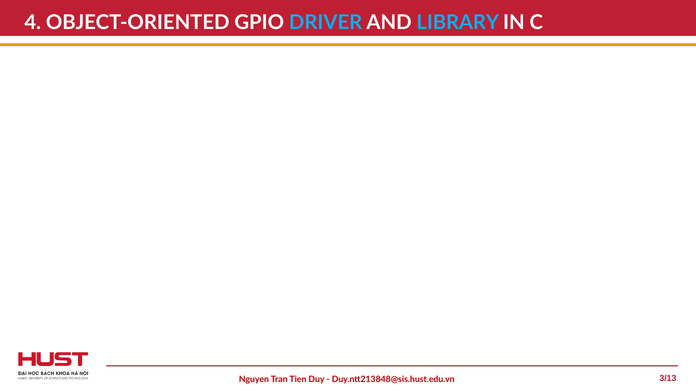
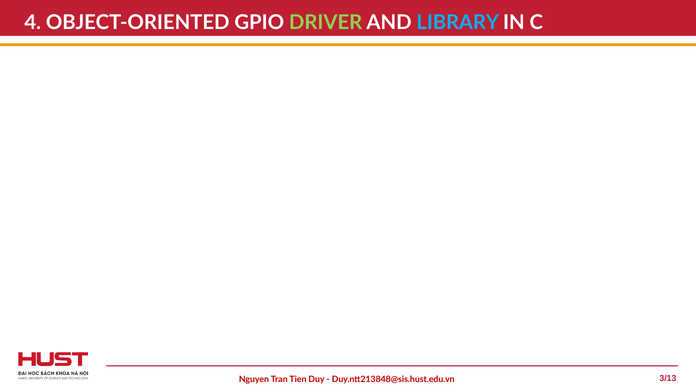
DRIVER colour: light blue -> light green
